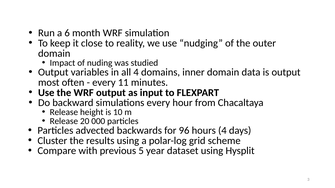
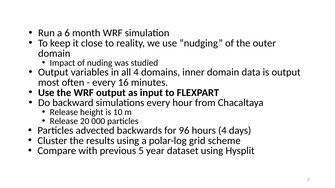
11: 11 -> 16
